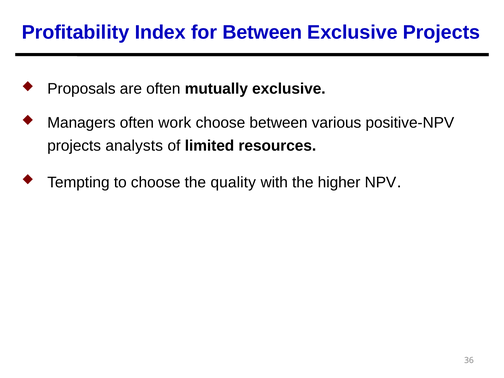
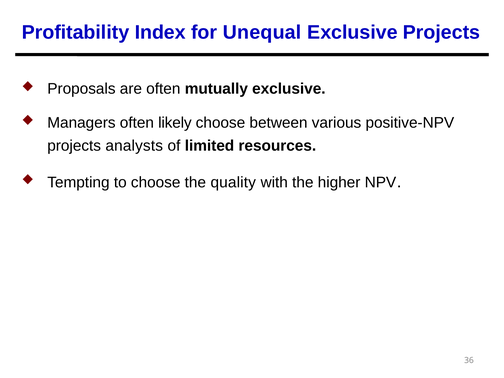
for Between: Between -> Unequal
work: work -> likely
